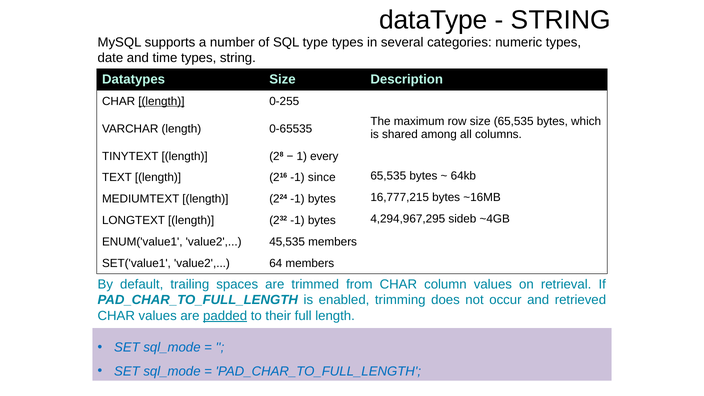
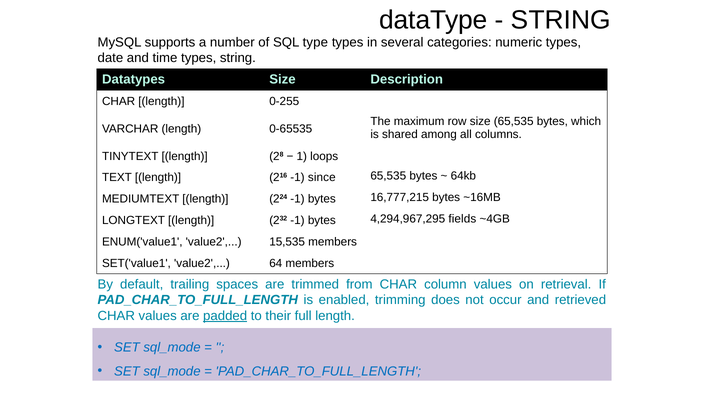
length at (161, 101) underline: present -> none
every: every -> loops
sideb: sideb -> fields
45,535: 45,535 -> 15,535
